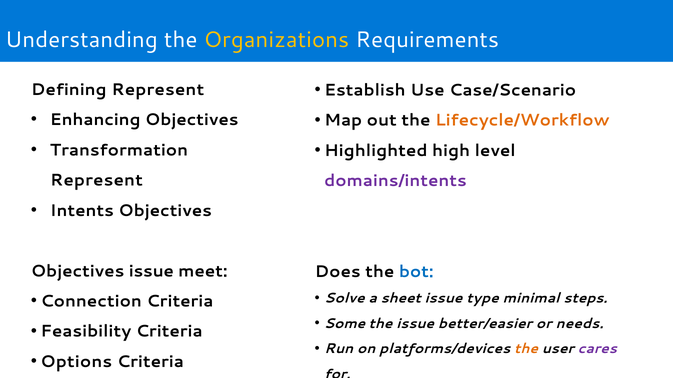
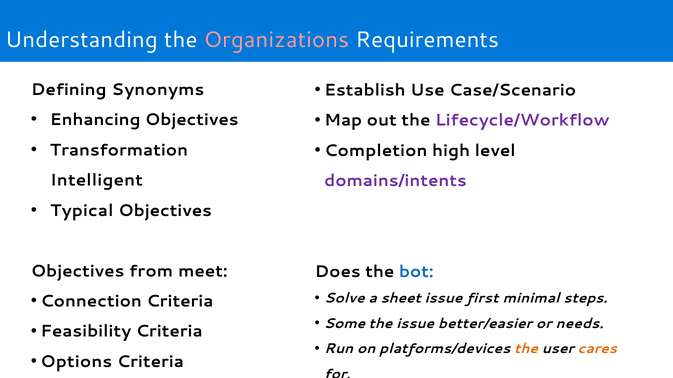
Organizations colour: yellow -> pink
Defining Represent: Represent -> Synonyms
Lifecycle/Workflow colour: orange -> purple
Highlighted: Highlighted -> Completion
Represent at (96, 181): Represent -> Intelligent
Intents: Intents -> Typical
Objectives issue: issue -> from
type: type -> first
cares colour: purple -> orange
